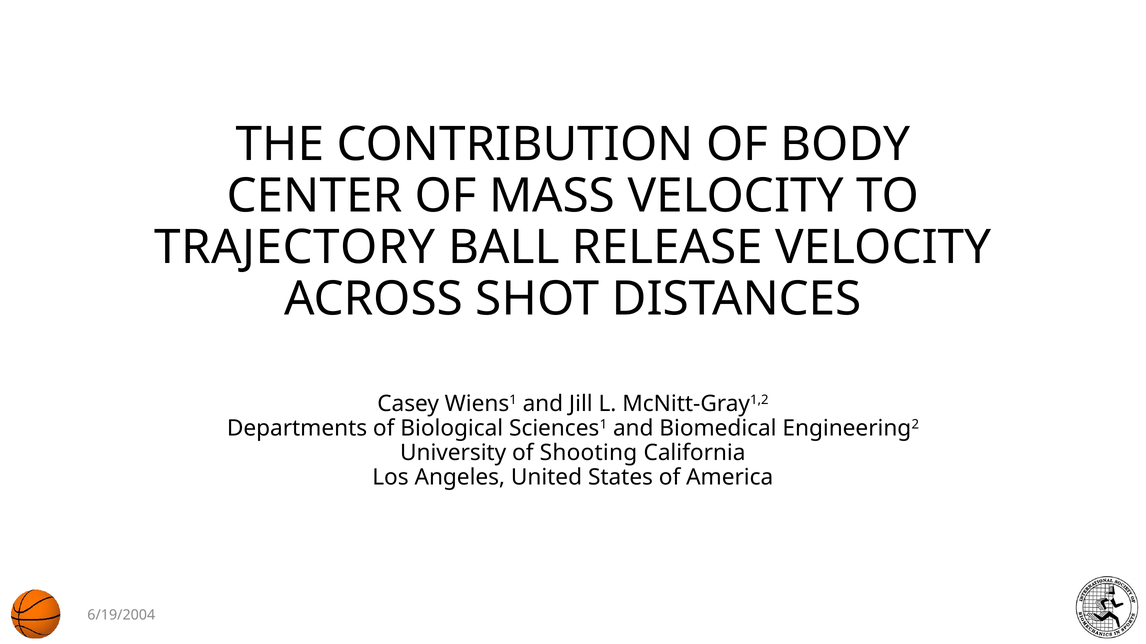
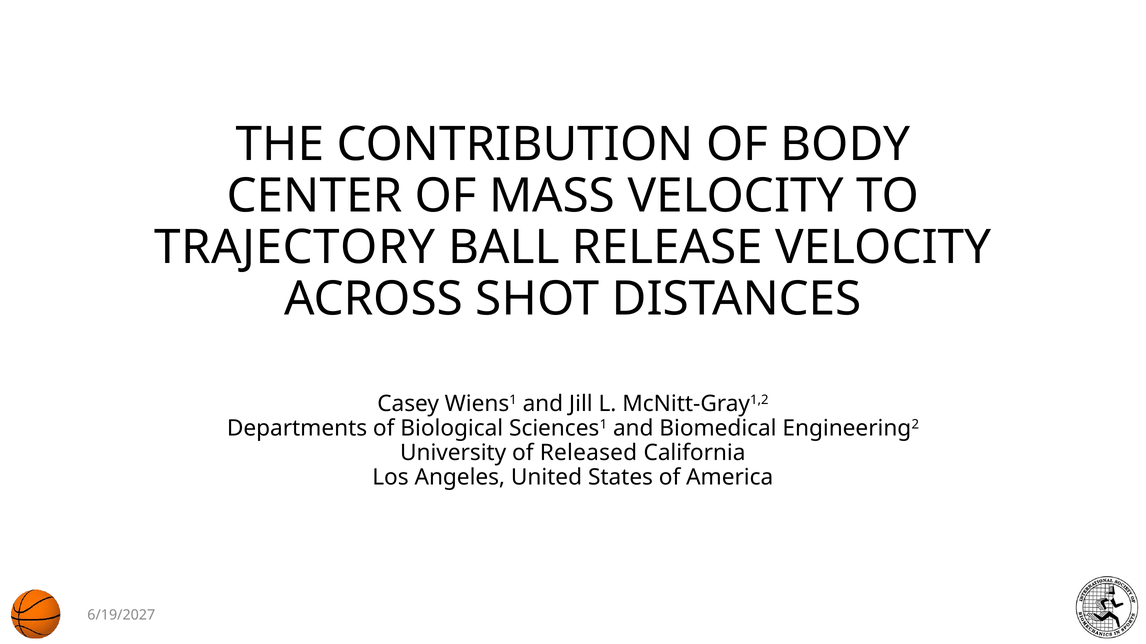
Shooting: Shooting -> Released
6/19/2004: 6/19/2004 -> 6/19/2027
